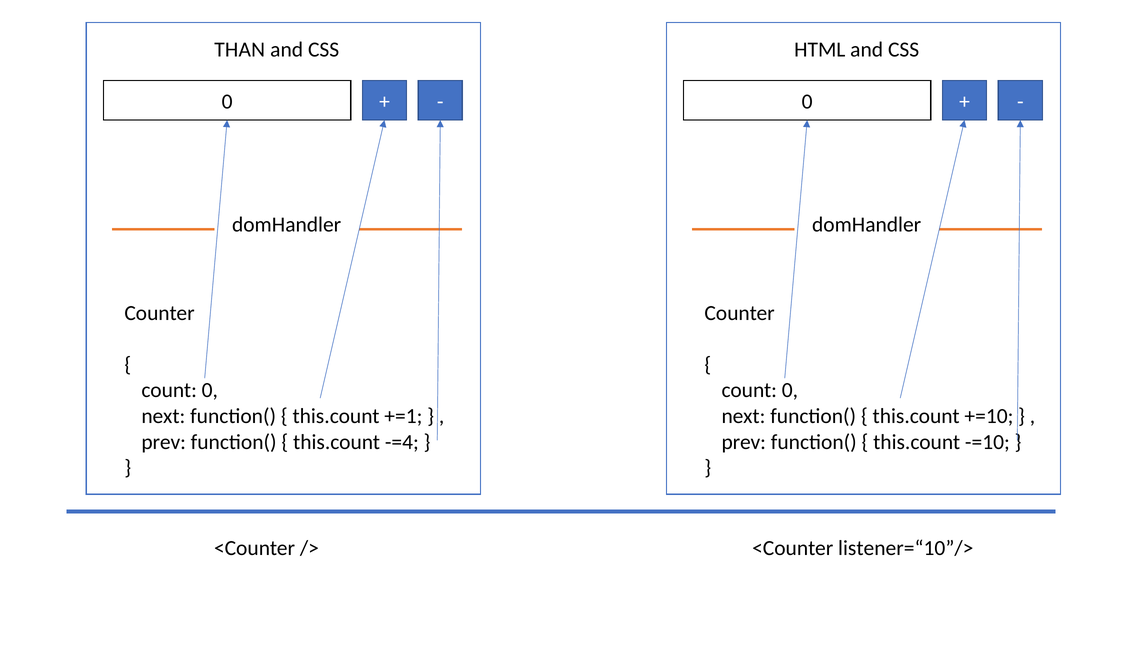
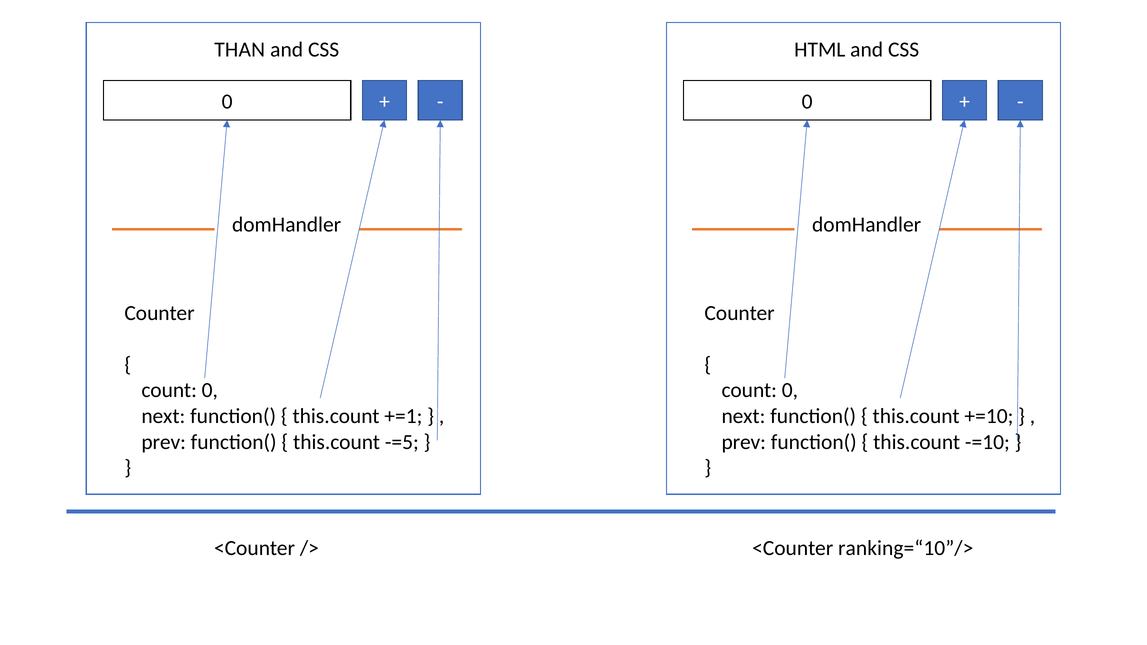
-=4: -=4 -> -=5
listener=“10”/>: listener=“10”/> -> ranking=“10”/>
